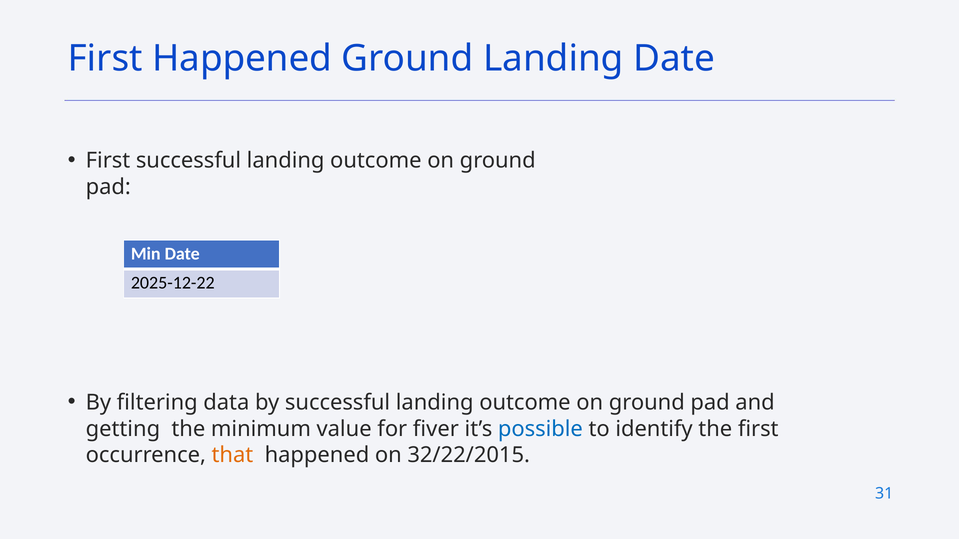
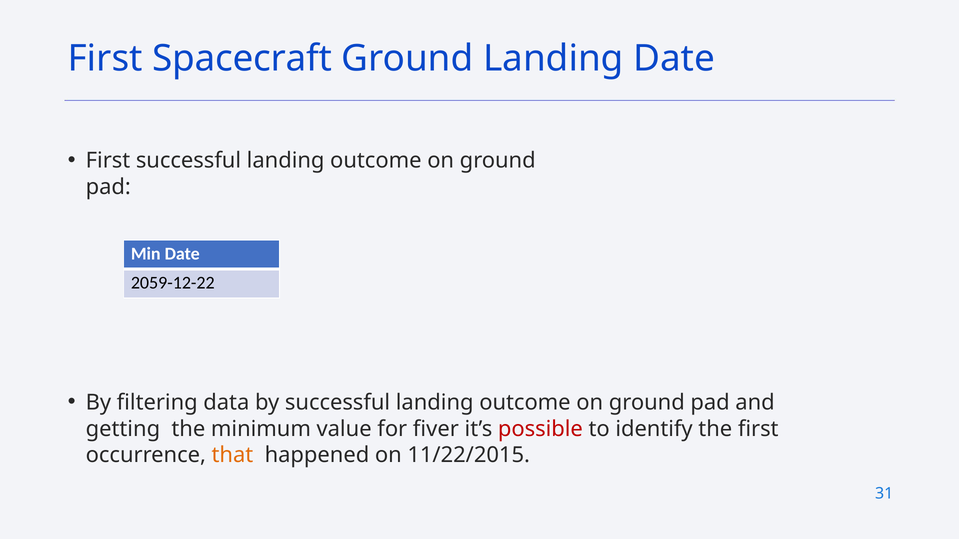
First Happened: Happened -> Spacecraft
2025-12-22: 2025-12-22 -> 2059-12-22
possible colour: blue -> red
32/22/2015: 32/22/2015 -> 11/22/2015
